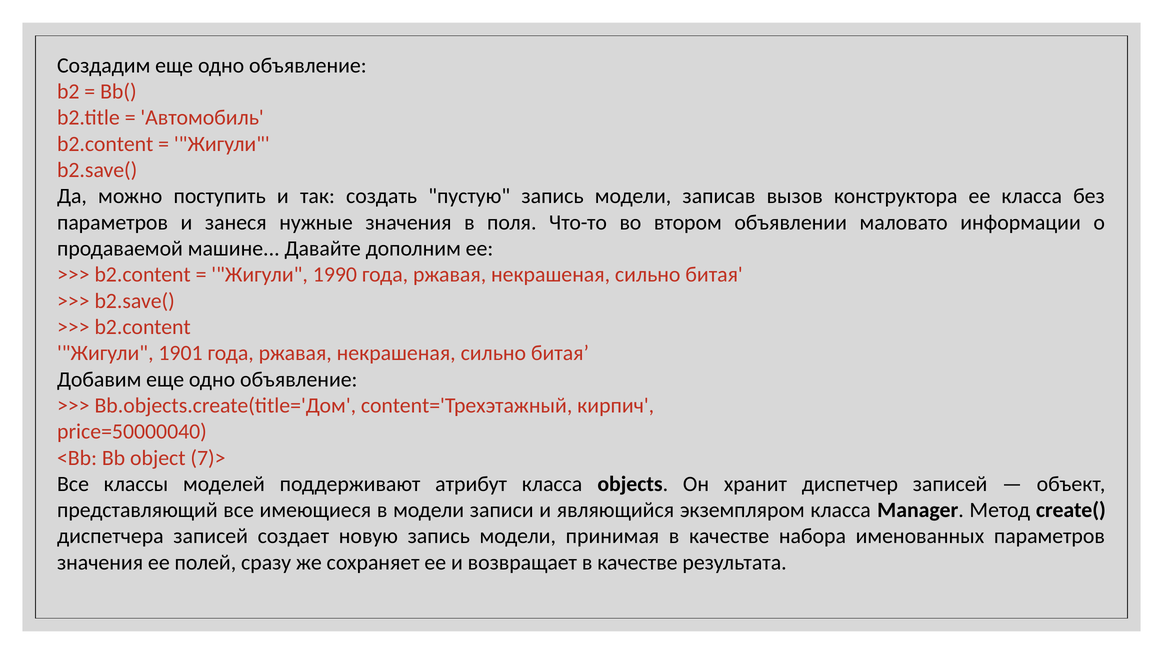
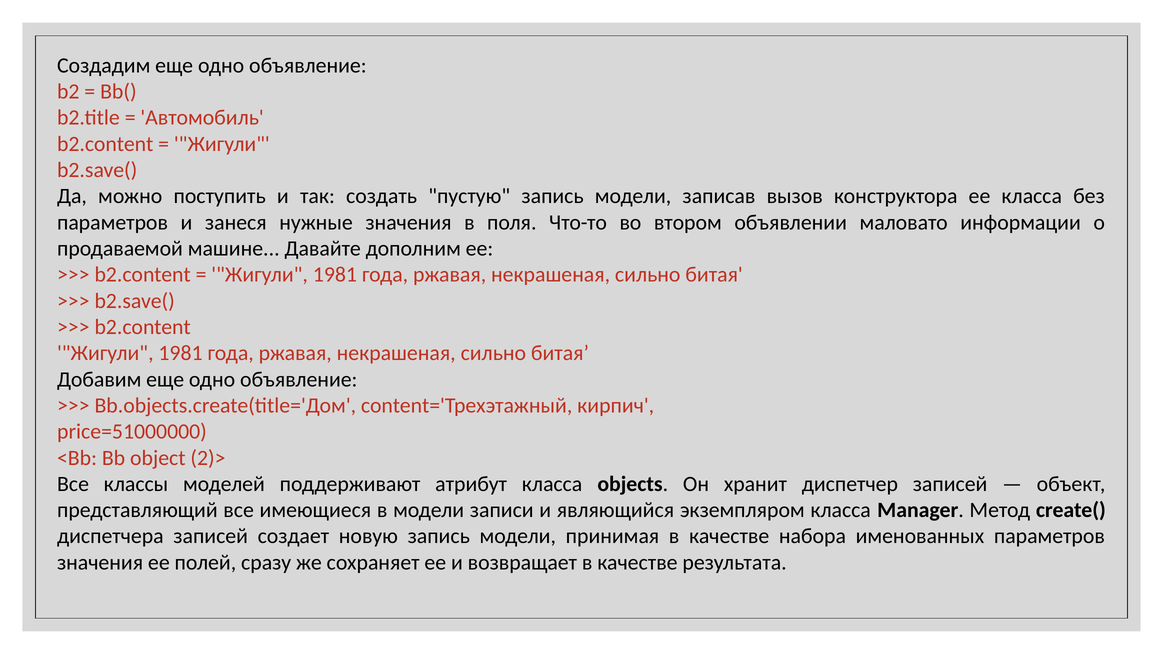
1990 at (335, 275): 1990 -> 1981
1901 at (181, 353): 1901 -> 1981
price=50000040: price=50000040 -> price=51000000
7)>: 7)> -> 2)>
